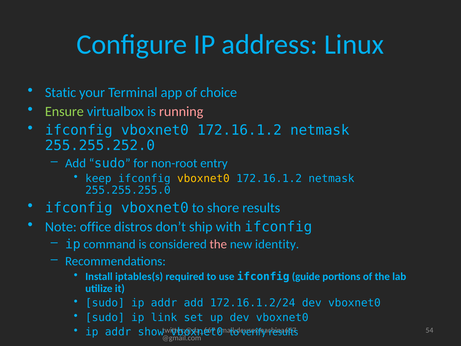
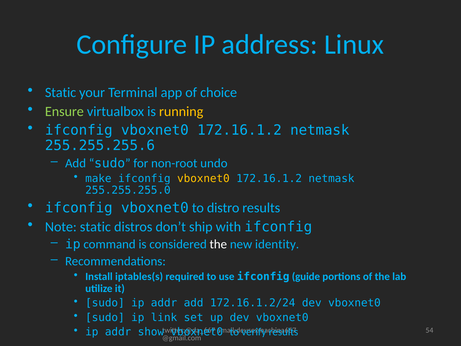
running colour: pink -> yellow
255.255.252.0: 255.255.252.0 -> 255.255.255.6
entry: entry -> undo
keep: keep -> make
shore: shore -> distro
Note office: office -> static
the at (218, 244) colour: pink -> white
